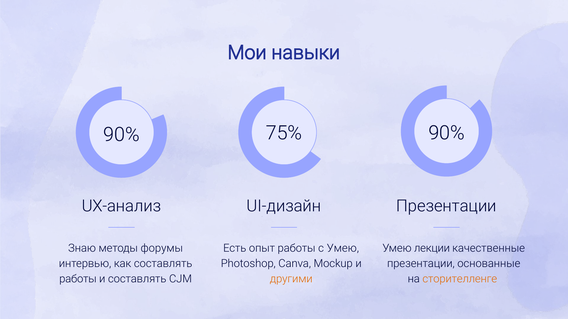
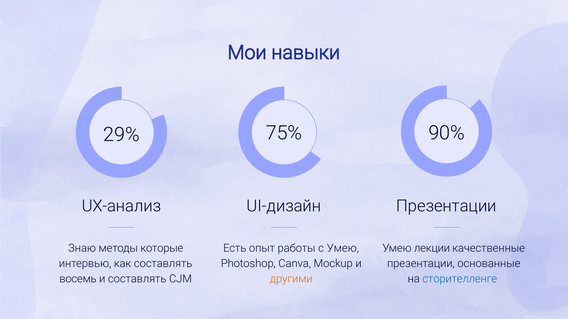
90% at (121, 135): 90% -> 29%
форумы: форумы -> которые
работы at (78, 279): работы -> восемь
сторителленге colour: orange -> blue
